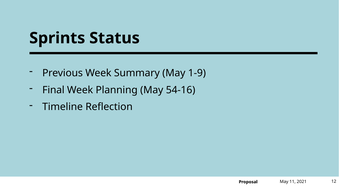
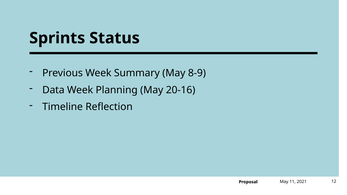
1-9: 1-9 -> 8-9
Final: Final -> Data
54-16: 54-16 -> 20-16
